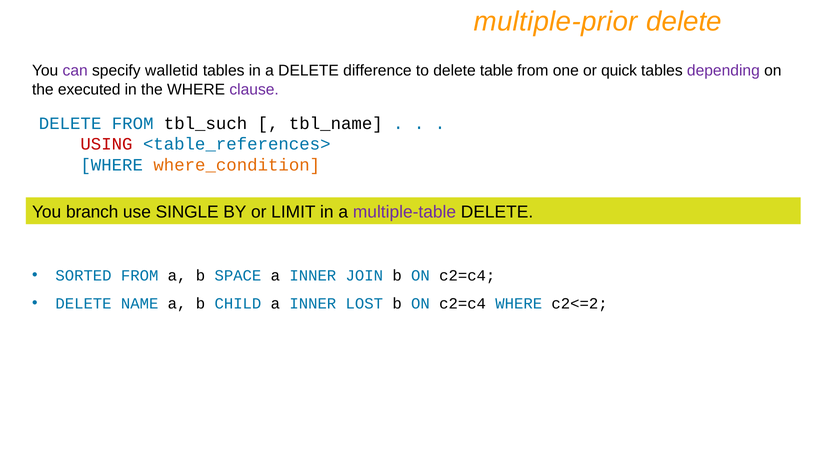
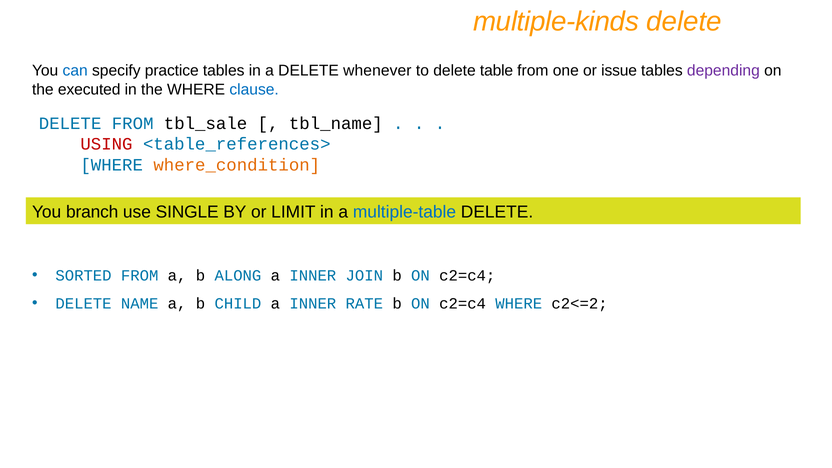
multiple-prior: multiple-prior -> multiple-kinds
can colour: purple -> blue
walletid: walletid -> practice
difference: difference -> whenever
quick: quick -> issue
clause colour: purple -> blue
tbl_such: tbl_such -> tbl_sale
multiple-table colour: purple -> blue
SPACE: SPACE -> ALONG
LOST: LOST -> RATE
